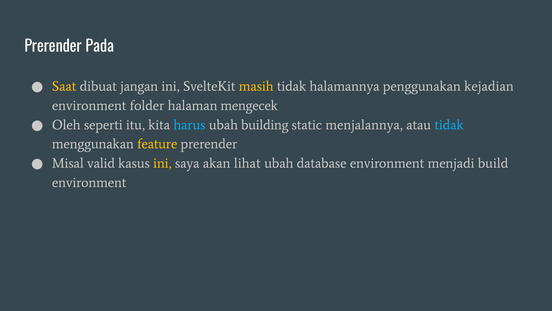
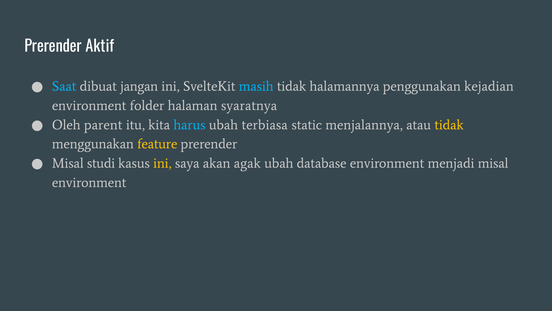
Pada: Pada -> Aktif
Saat colour: yellow -> light blue
masih colour: yellow -> light blue
mengecek: mengecek -> syaratnya
seperti: seperti -> parent
building: building -> terbiasa
tidak at (449, 125) colour: light blue -> yellow
valid: valid -> studi
lihat: lihat -> agak
menjadi build: build -> misal
